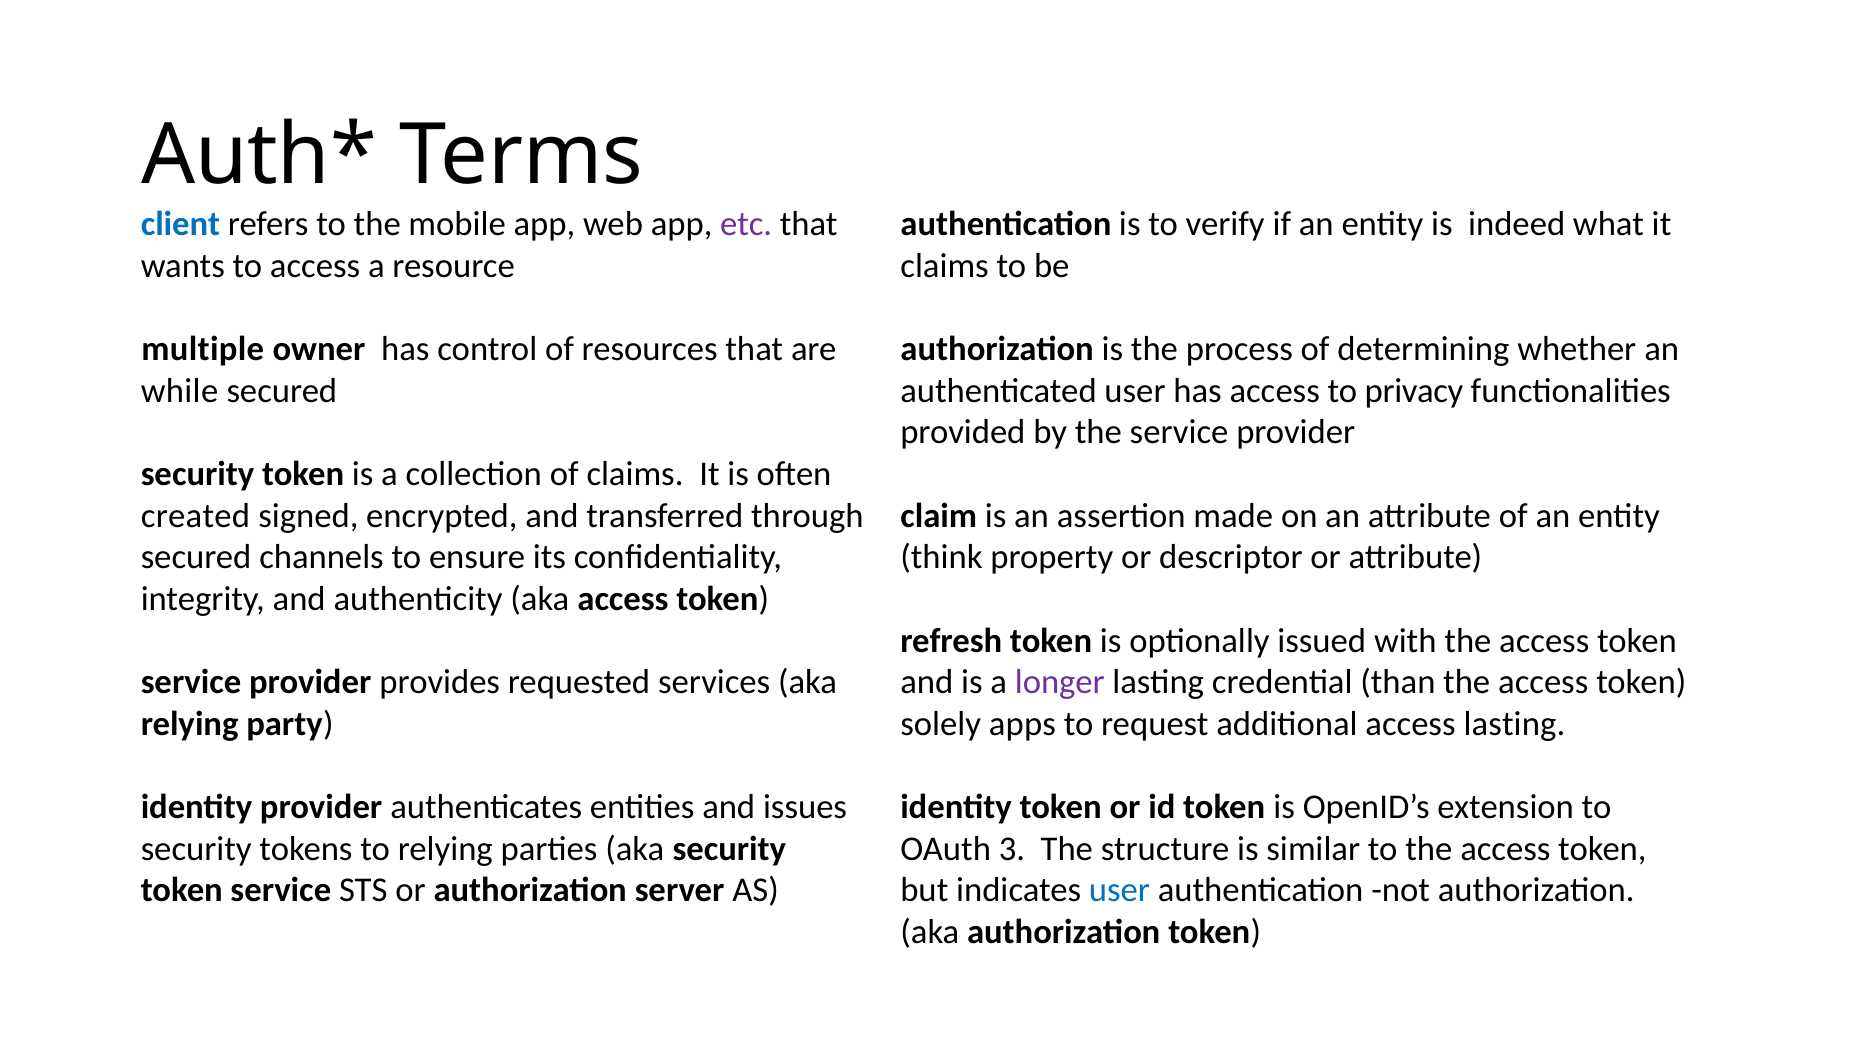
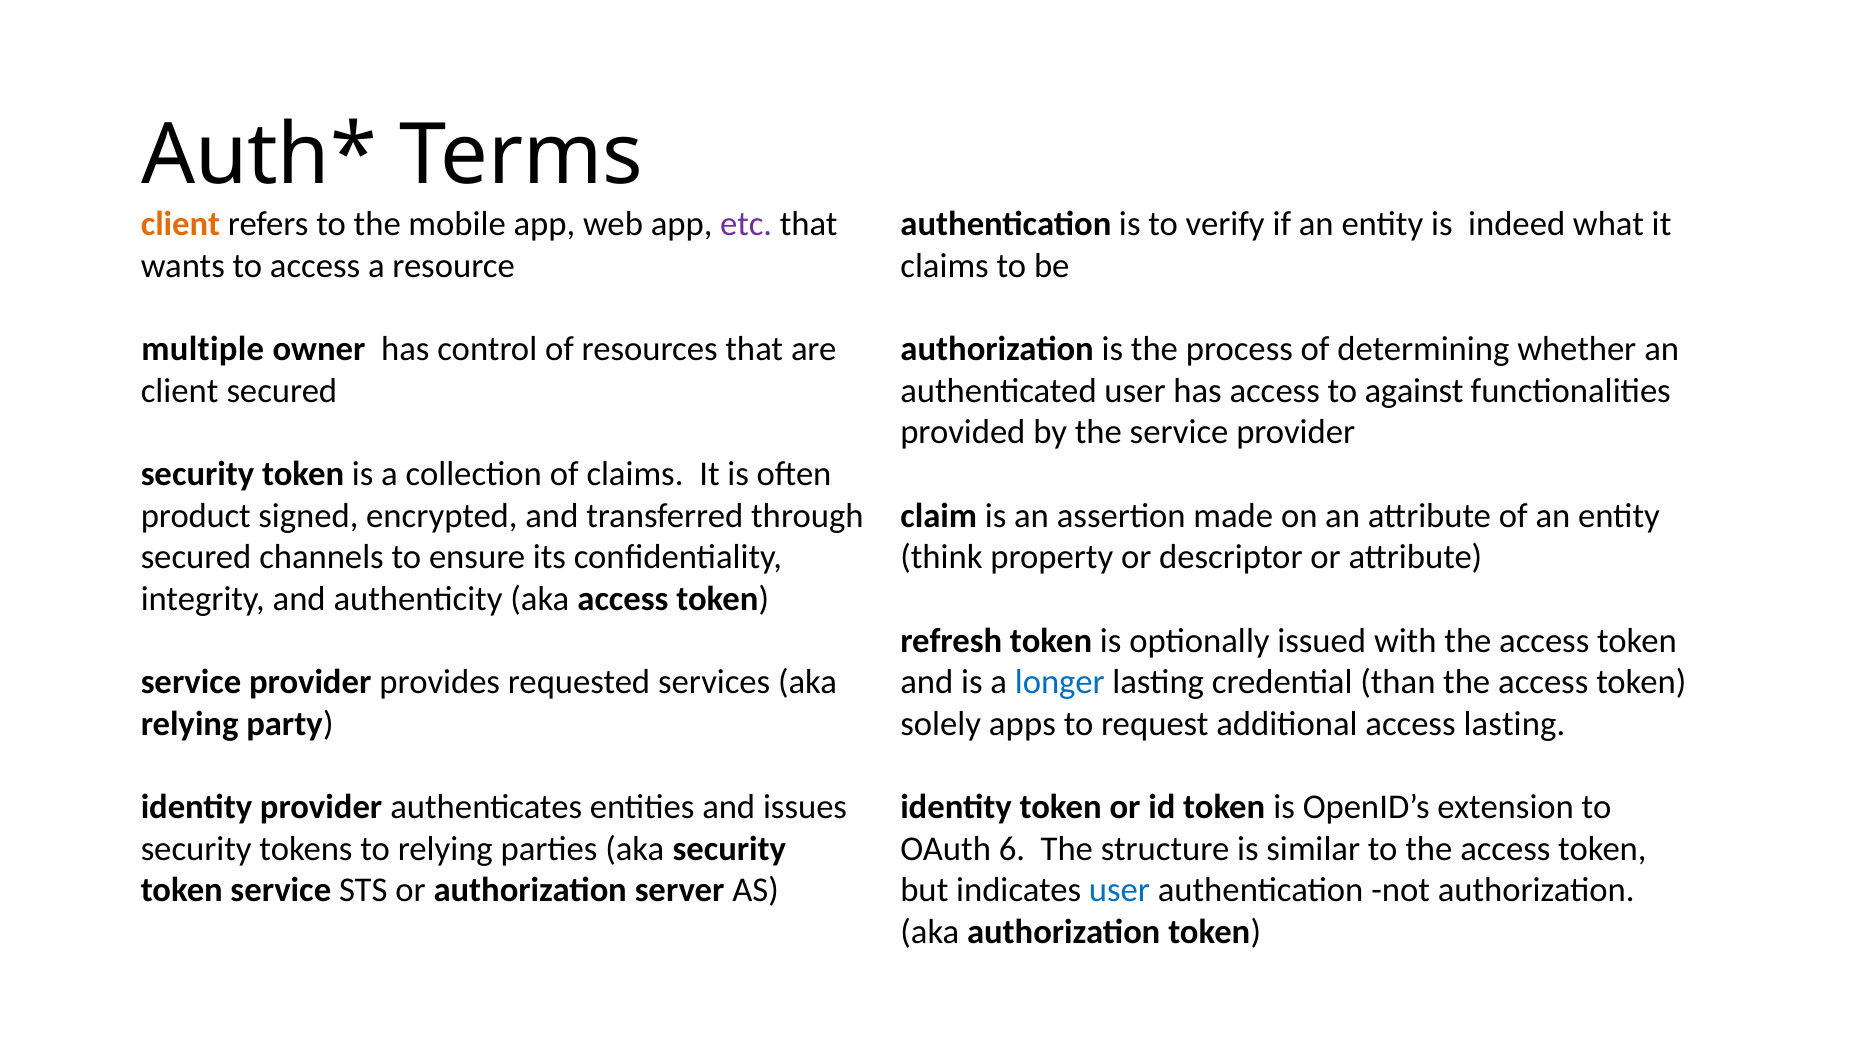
client at (180, 224) colour: blue -> orange
while at (180, 391): while -> client
privacy: privacy -> against
created: created -> product
longer colour: purple -> blue
3: 3 -> 6
